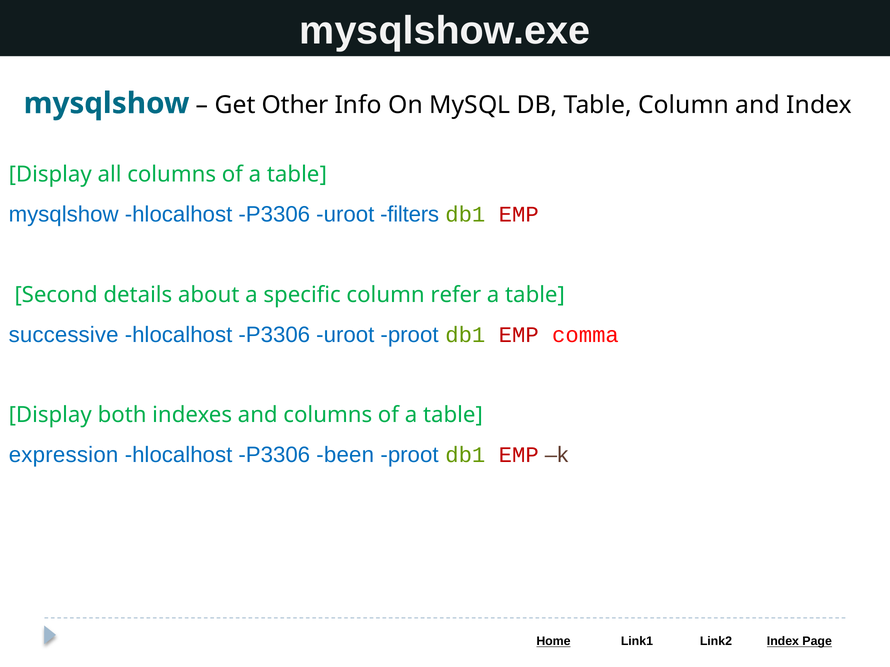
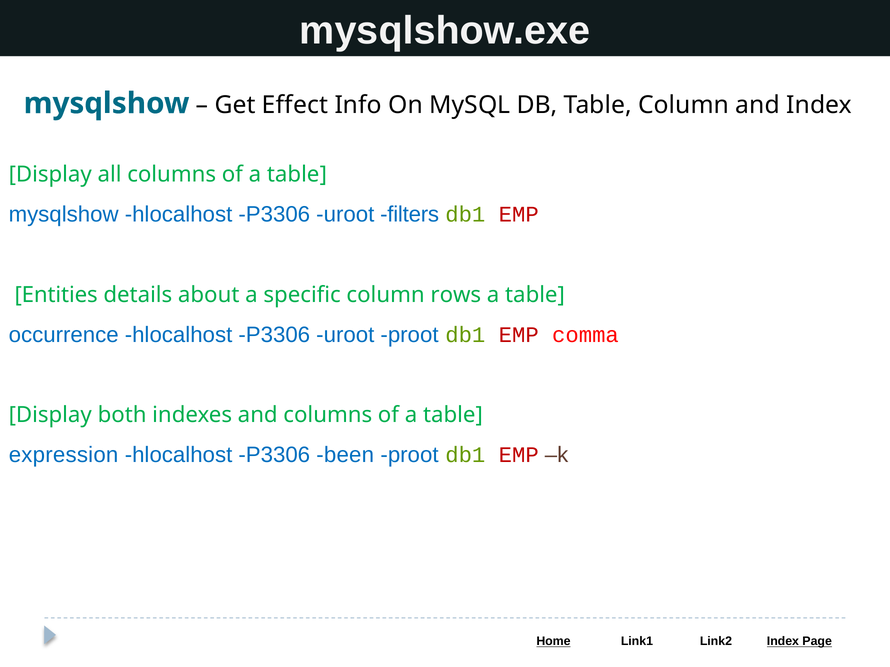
Other: Other -> Effect
Second: Second -> Entities
refer: refer -> rows
successive: successive -> occurrence
